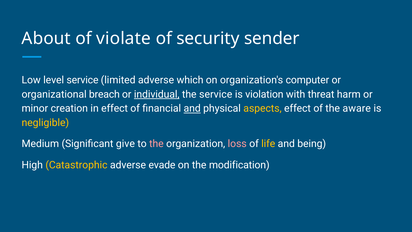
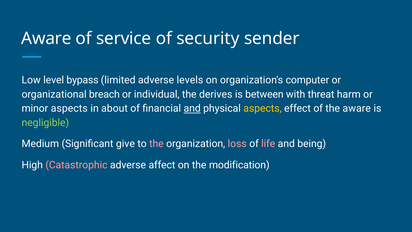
About at (46, 38): About -> Aware
violate: violate -> service
level service: service -> bypass
which: which -> levels
individual underline: present -> none
the service: service -> derives
violation: violation -> between
minor creation: creation -> aspects
in effect: effect -> about
negligible colour: yellow -> light green
life colour: yellow -> pink
Catastrophic colour: yellow -> pink
evade: evade -> affect
